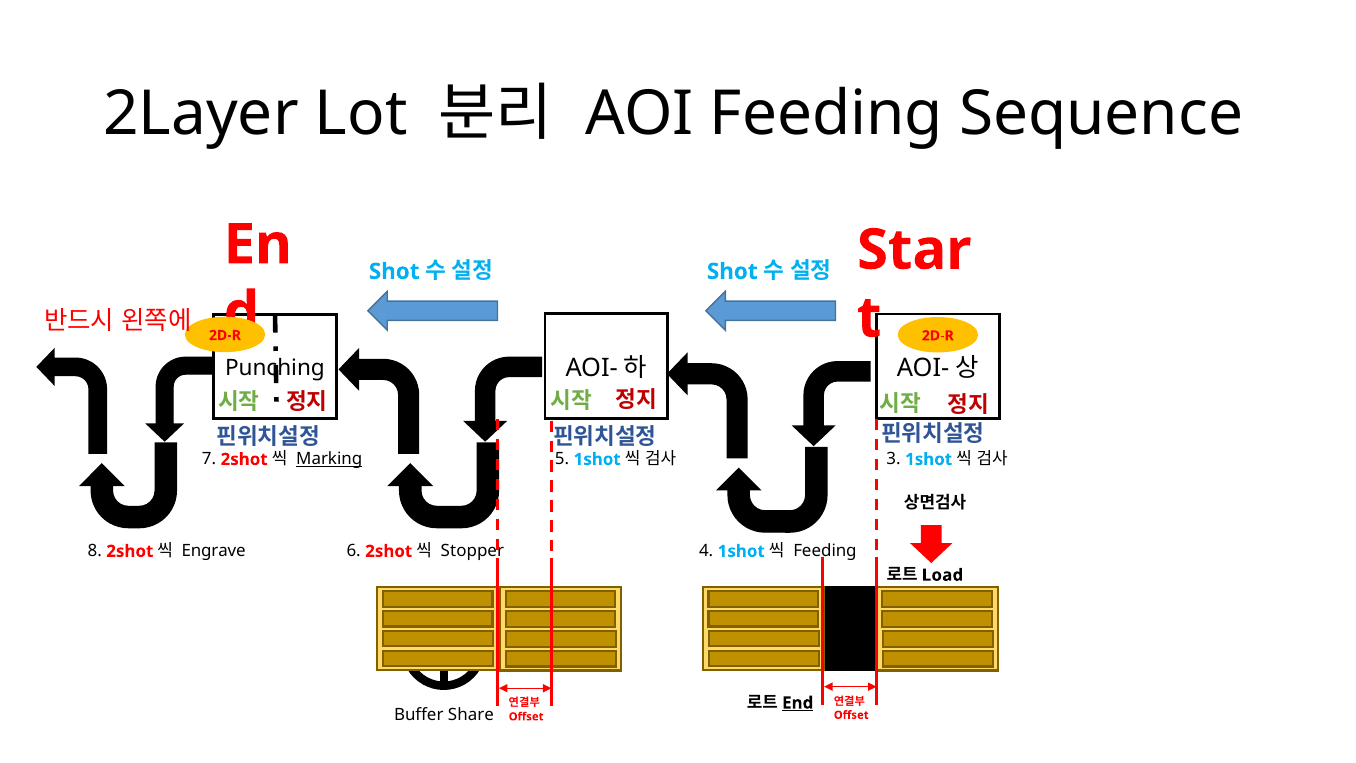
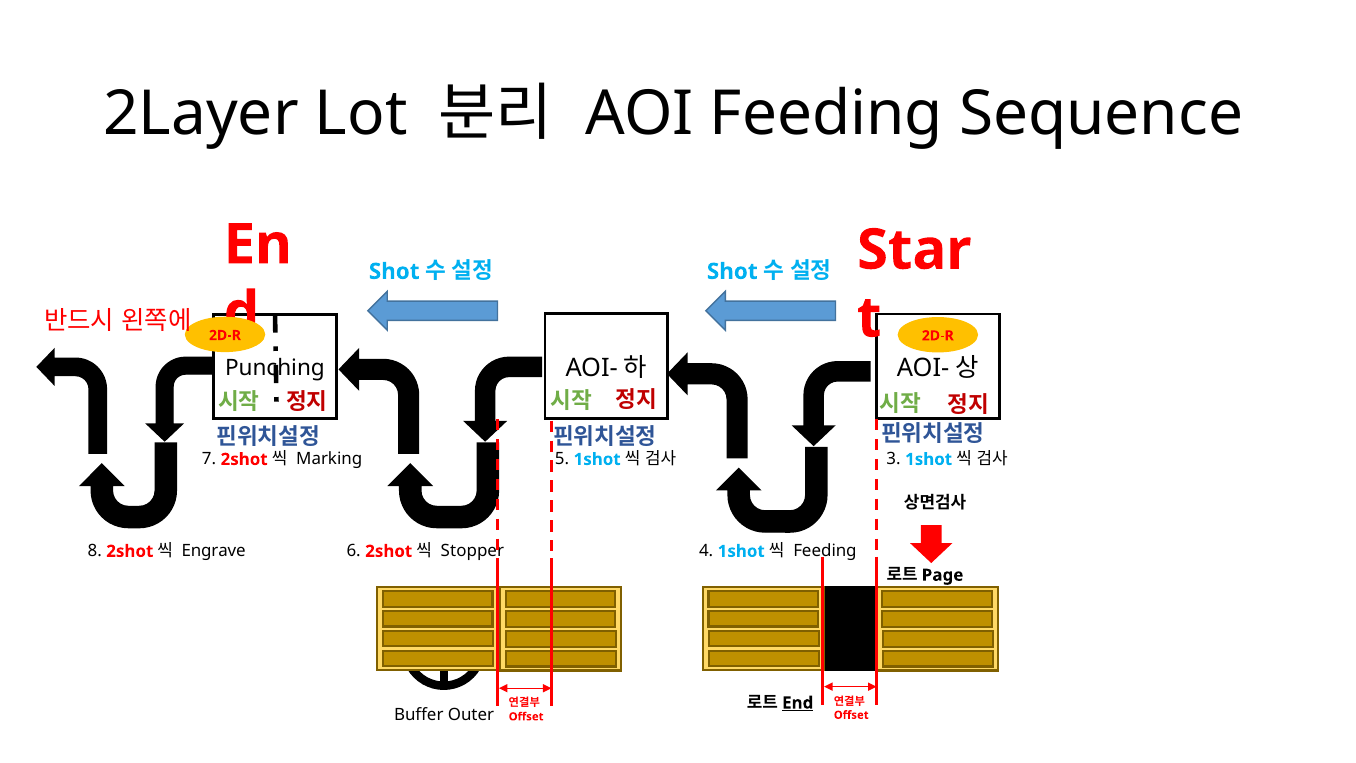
Marking underline: present -> none
Load: Load -> Page
Share: Share -> Outer
